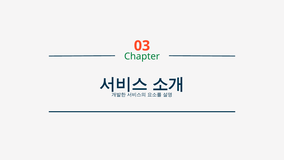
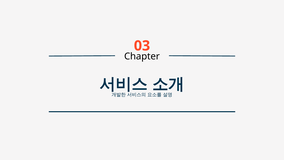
Chapter colour: green -> black
